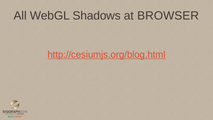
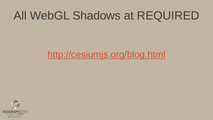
BROWSER: BROWSER -> REQUIRED
